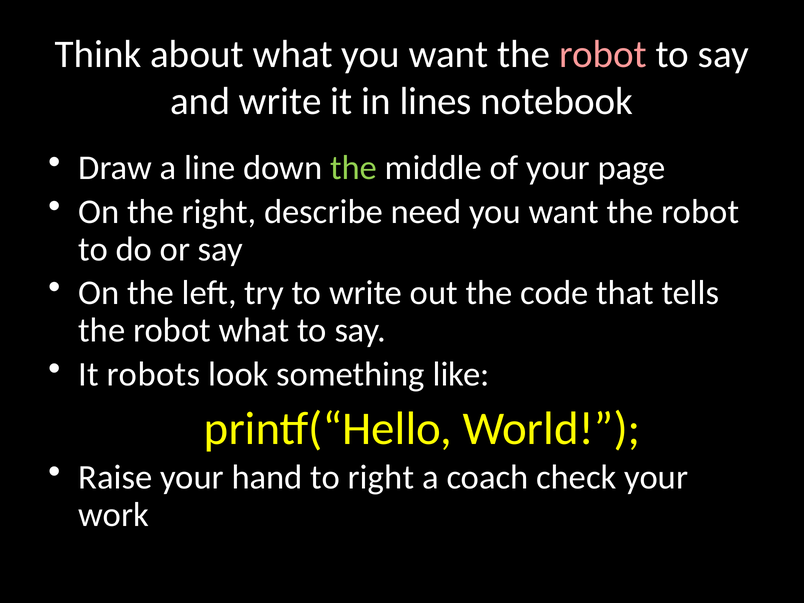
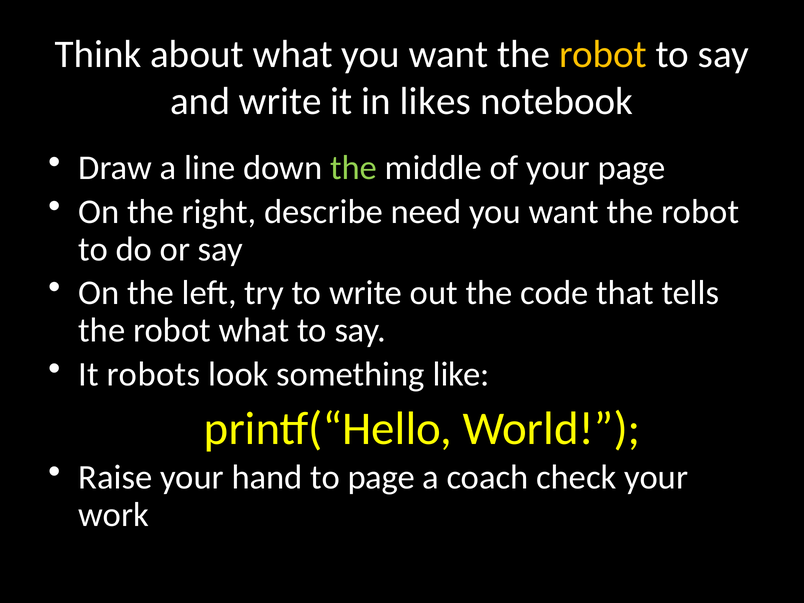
robot at (603, 54) colour: pink -> yellow
lines: lines -> likes
to right: right -> page
